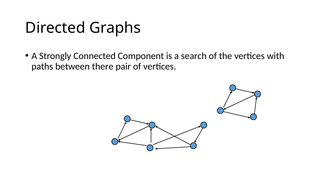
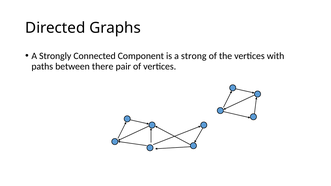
search: search -> strong
